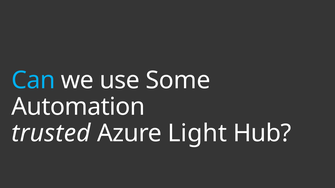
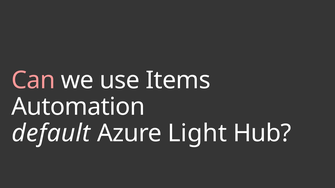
Can colour: light blue -> pink
Some: Some -> Items
trusted: trusted -> default
